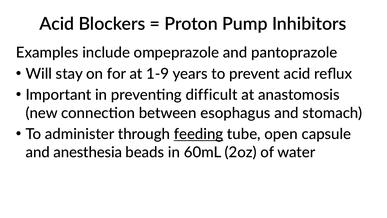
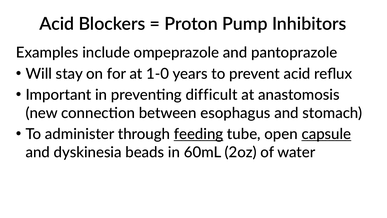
1-9: 1-9 -> 1-0
capsule underline: none -> present
anesthesia: anesthesia -> dyskinesia
